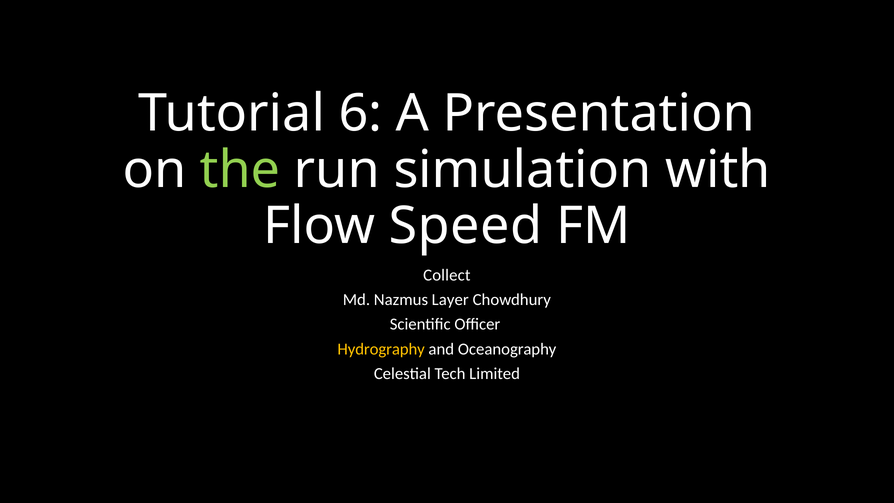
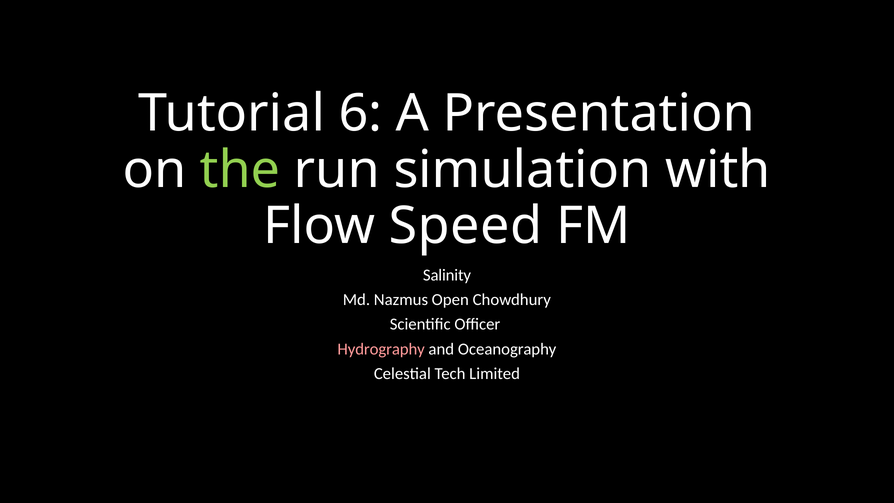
Collect: Collect -> Salinity
Layer: Layer -> Open
Hydrography colour: yellow -> pink
